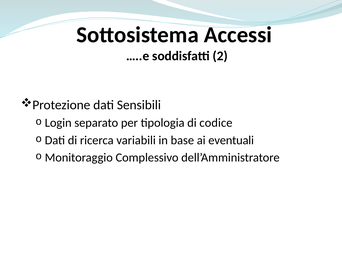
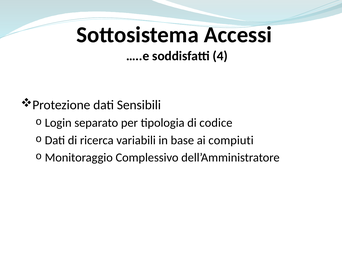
2: 2 -> 4
eventuali: eventuali -> compiuti
